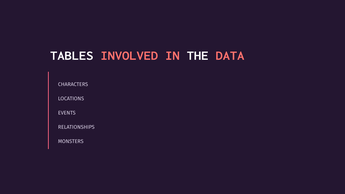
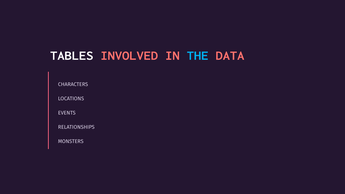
THE colour: white -> light blue
